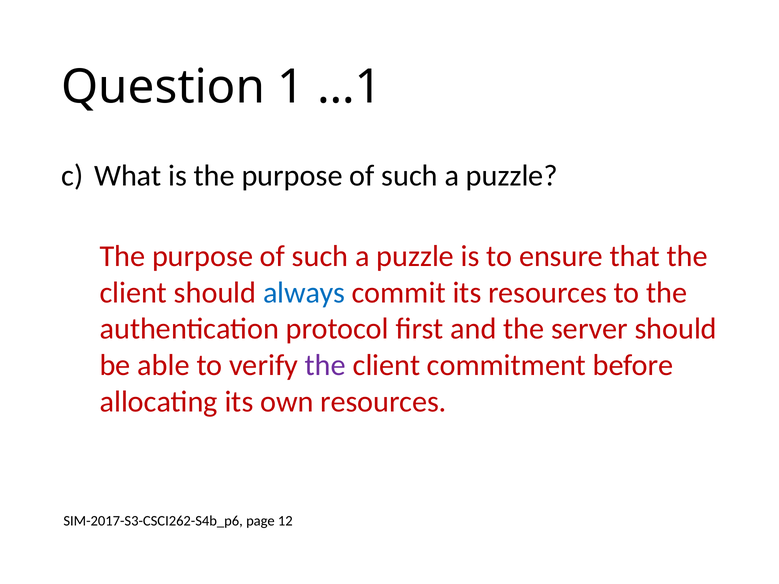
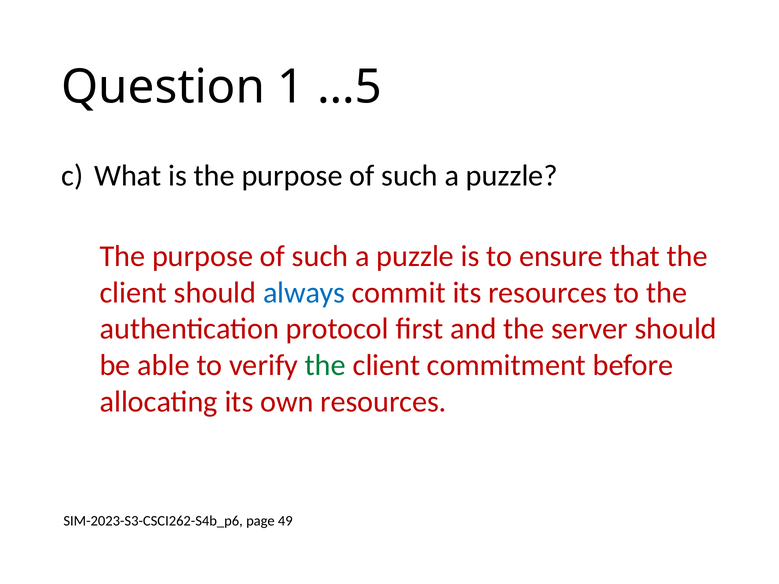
…1: …1 -> …5
the at (325, 365) colour: purple -> green
SIM-2017-S3-CSCI262-S4b_p6: SIM-2017-S3-CSCI262-S4b_p6 -> SIM-2023-S3-CSCI262-S4b_p6
12: 12 -> 49
